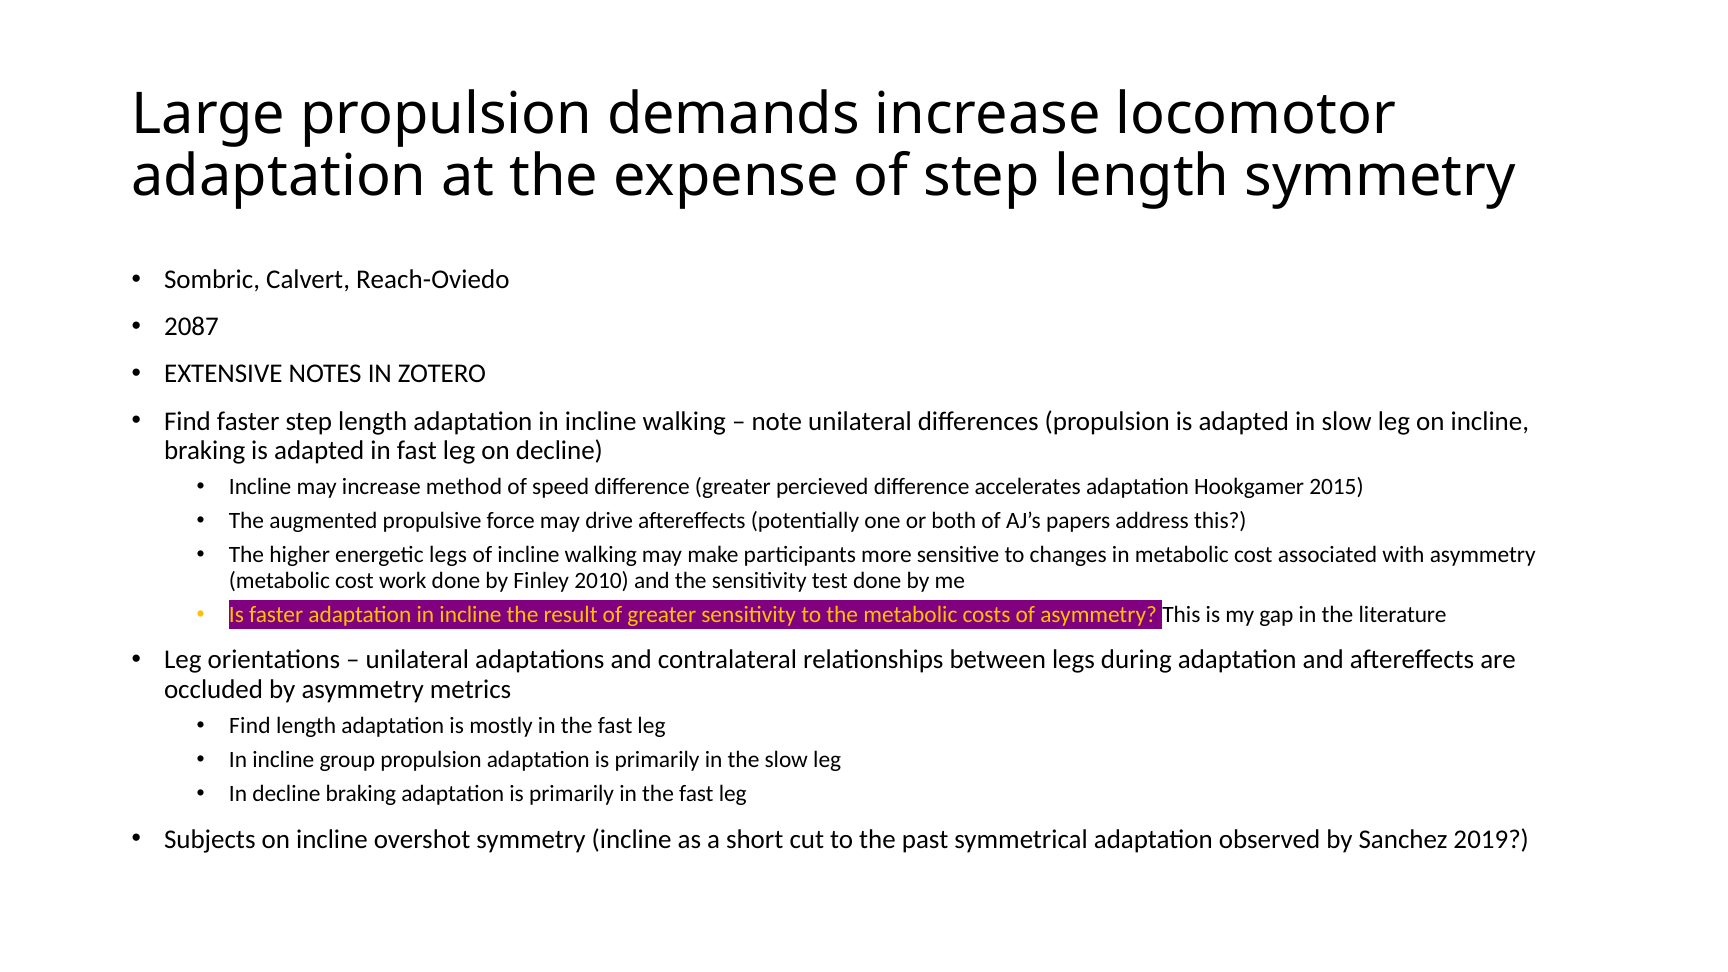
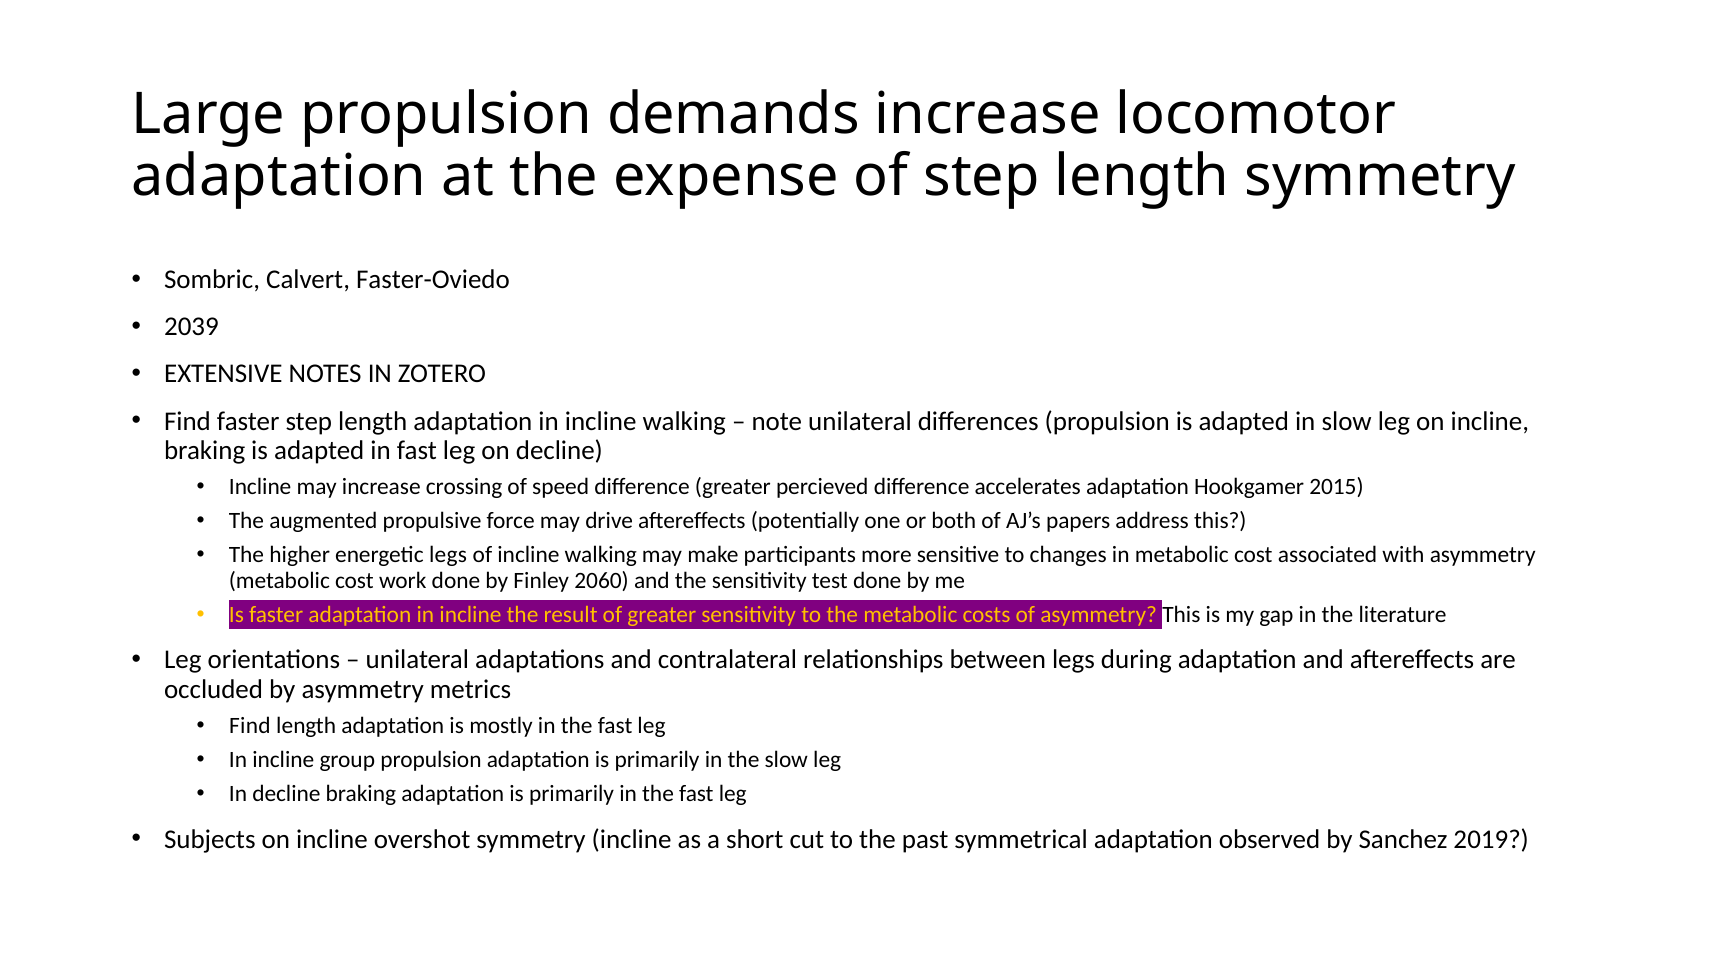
Reach-Oviedo: Reach-Oviedo -> Faster-Oviedo
2087: 2087 -> 2039
method: method -> crossing
2010: 2010 -> 2060
